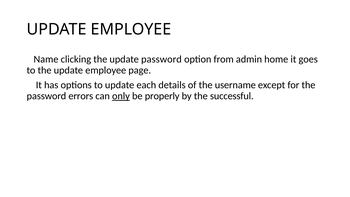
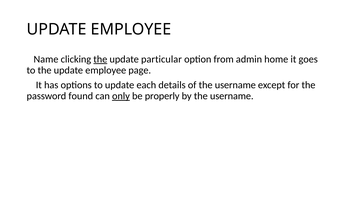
the at (100, 59) underline: none -> present
update password: password -> particular
errors: errors -> found
by the successful: successful -> username
